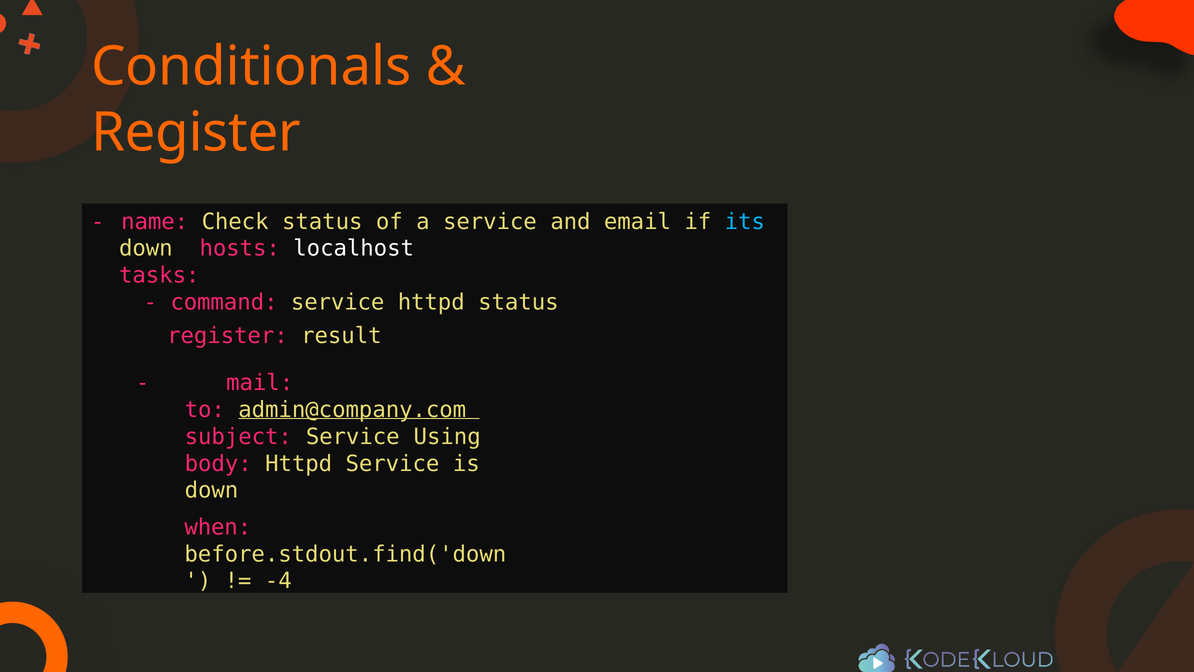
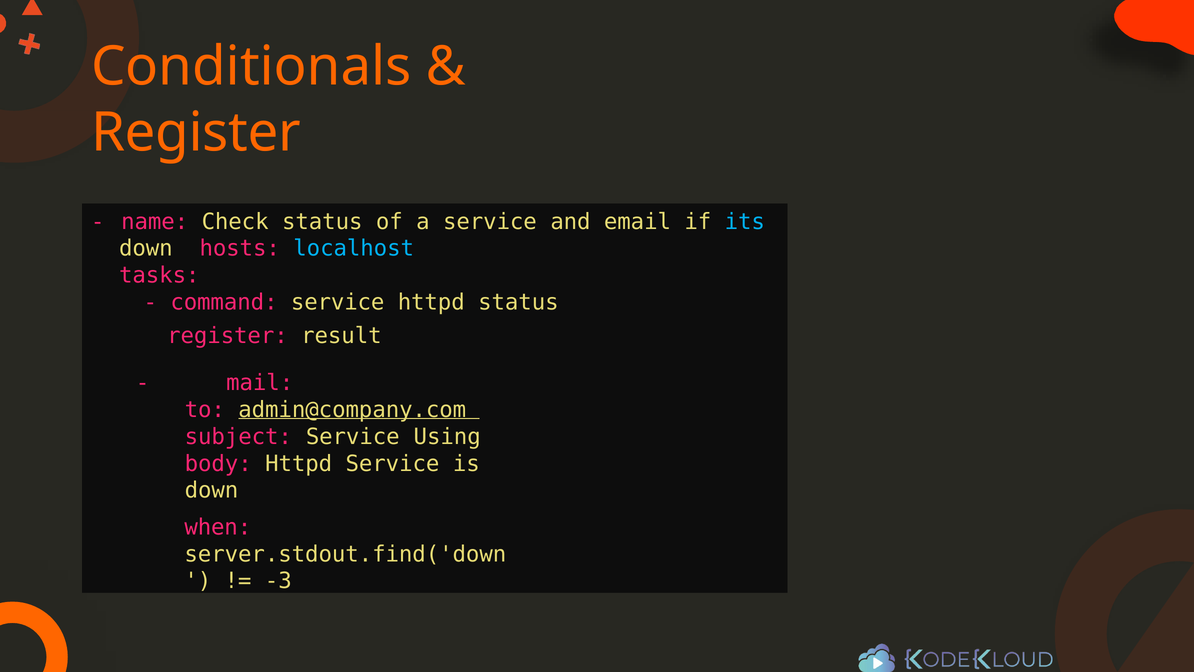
localhost colour: white -> light blue
before.stdout.find('down: before.stdout.find('down -> server.stdout.find('down
-4: -4 -> -3
